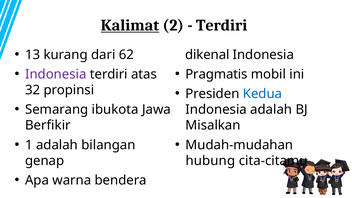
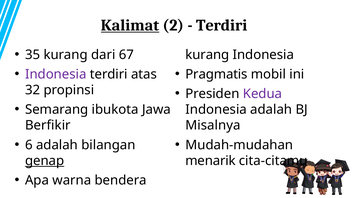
13: 13 -> 35
62: 62 -> 67
dikenal at (207, 55): dikenal -> kurang
Kedua colour: blue -> purple
Misalkan: Misalkan -> Misalnya
1: 1 -> 6
genap underline: none -> present
hubung: hubung -> menarik
